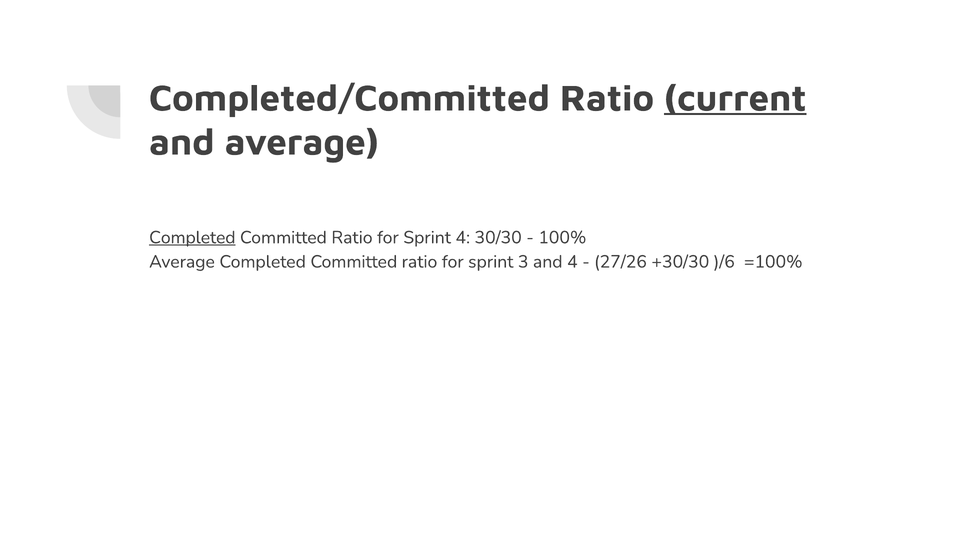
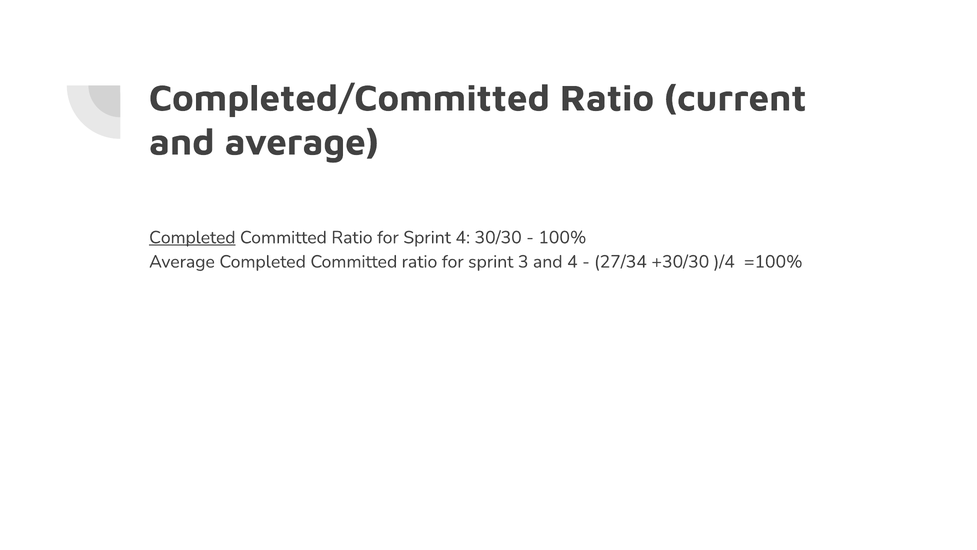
current underline: present -> none
27/26: 27/26 -> 27/34
)/6: )/6 -> )/4
